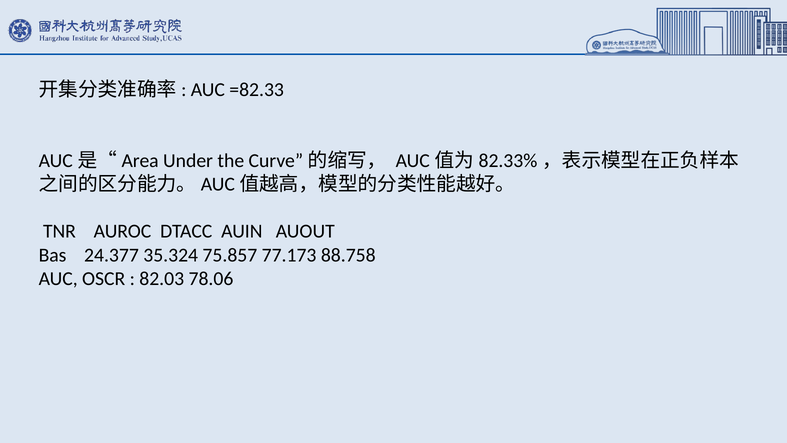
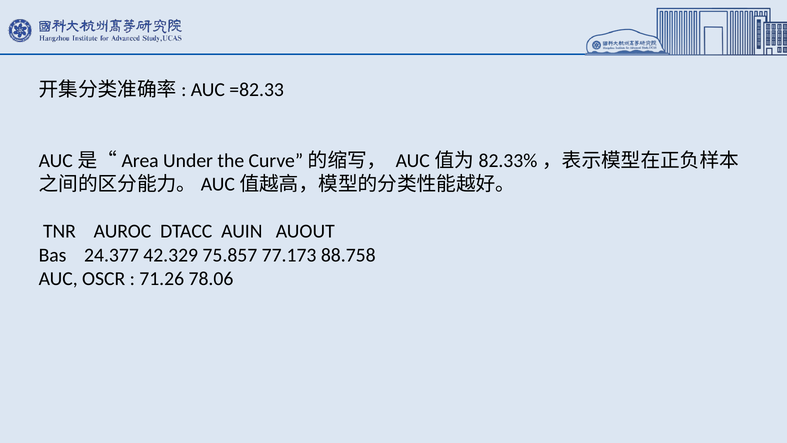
35.324: 35.324 -> 42.329
82.03: 82.03 -> 71.26
